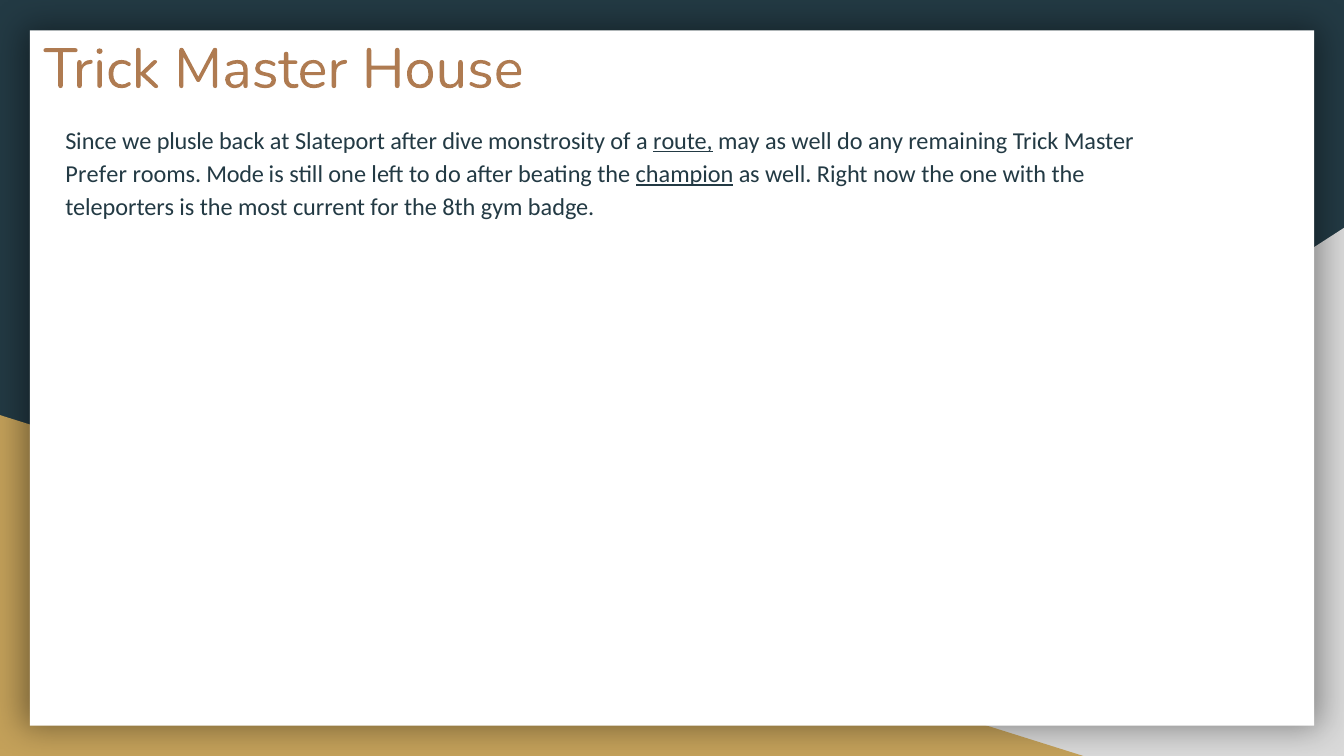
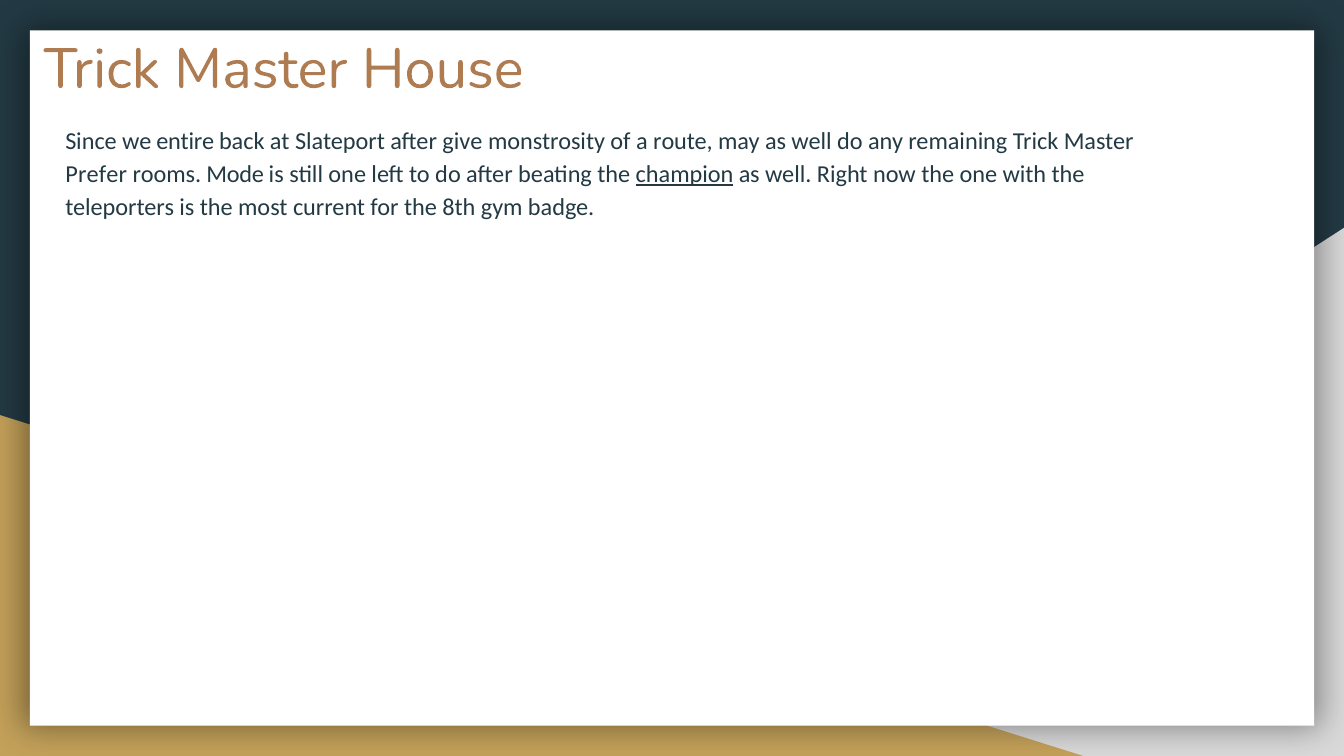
plusle: plusle -> entire
dive: dive -> give
route underline: present -> none
